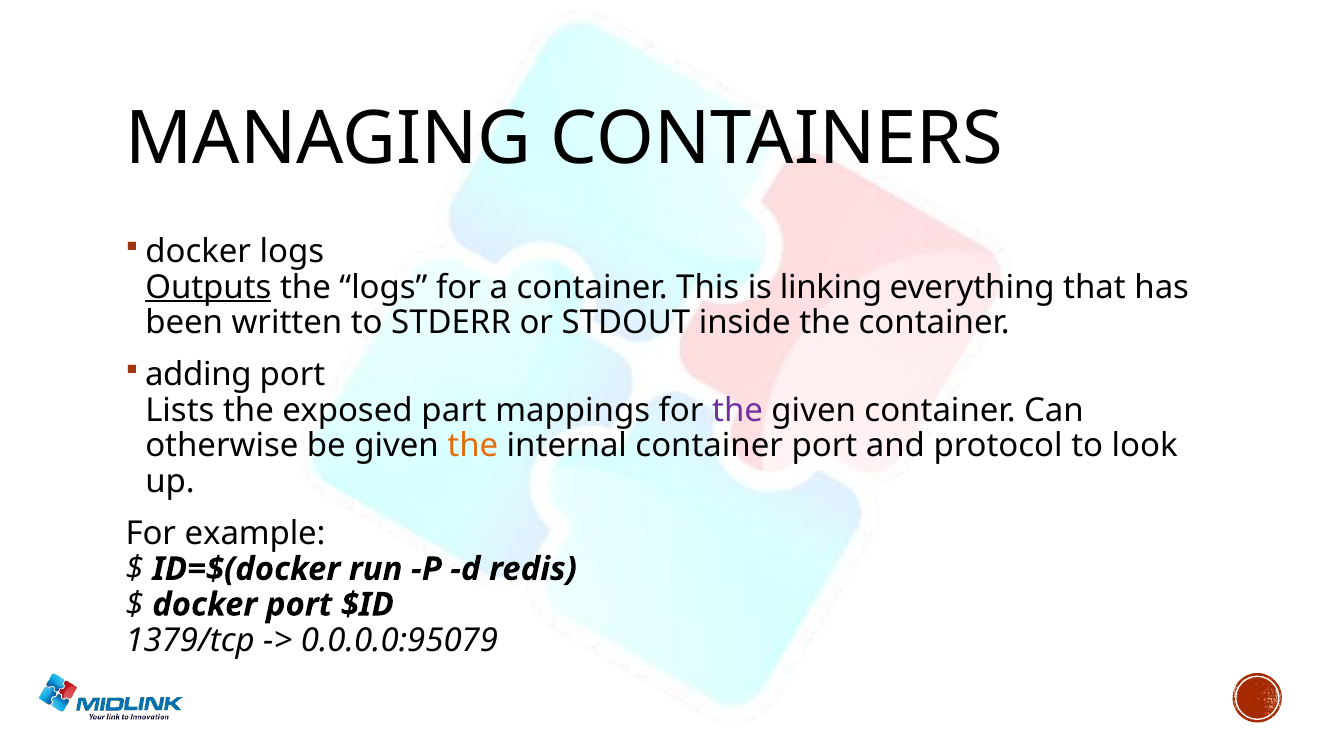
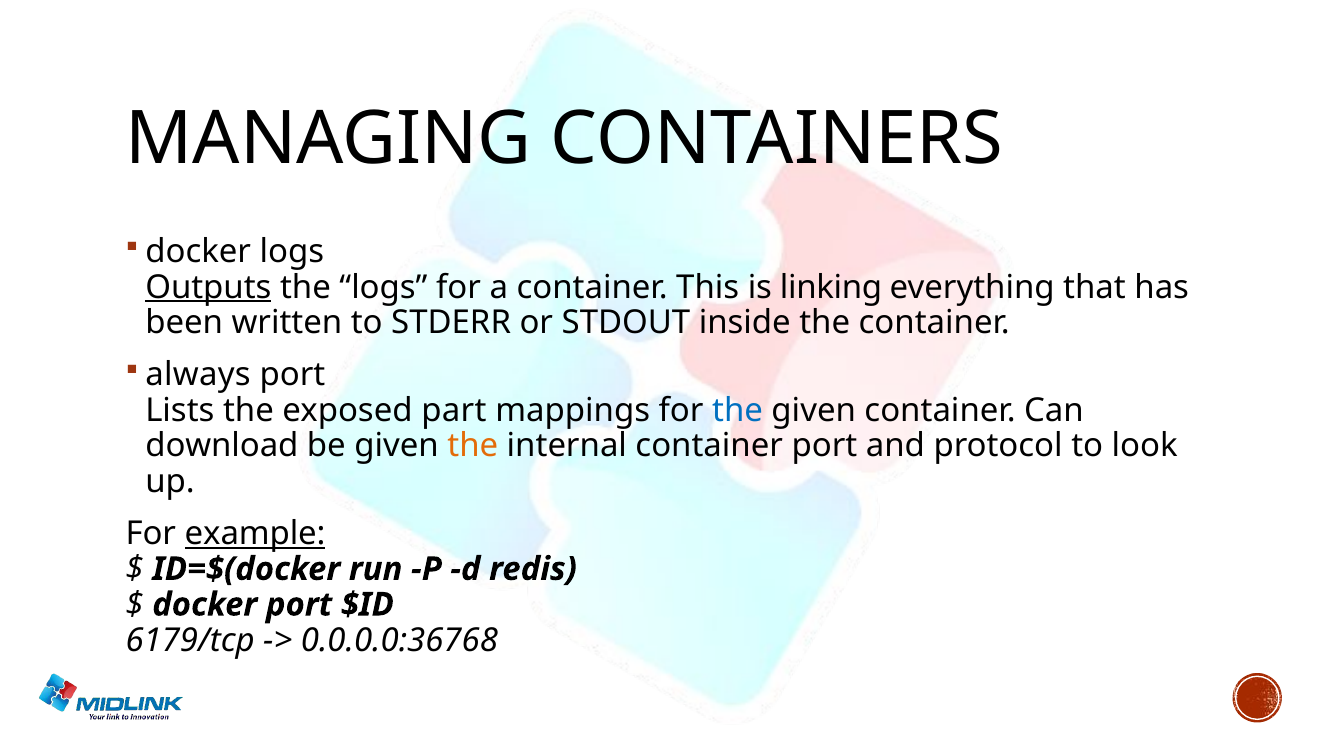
adding: adding -> always
the at (738, 411) colour: purple -> blue
otherwise: otherwise -> download
example underline: none -> present
1379/tcp: 1379/tcp -> 6179/tcp
0.0.0.0:95079: 0.0.0.0:95079 -> 0.0.0.0:36768
